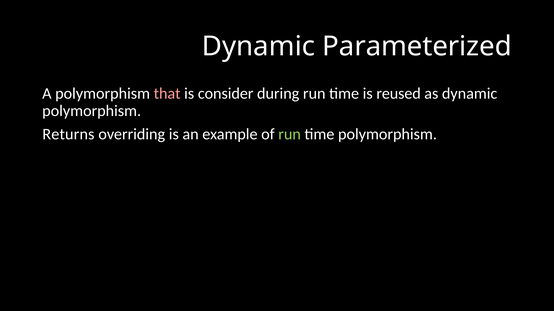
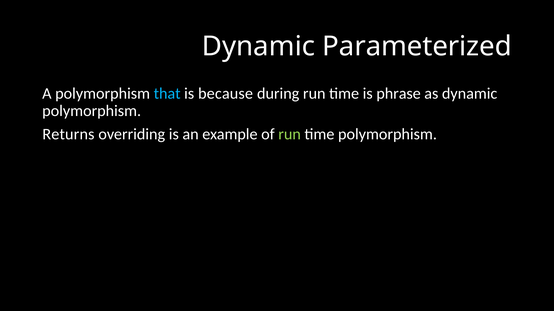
that colour: pink -> light blue
consider: consider -> because
reused: reused -> phrase
